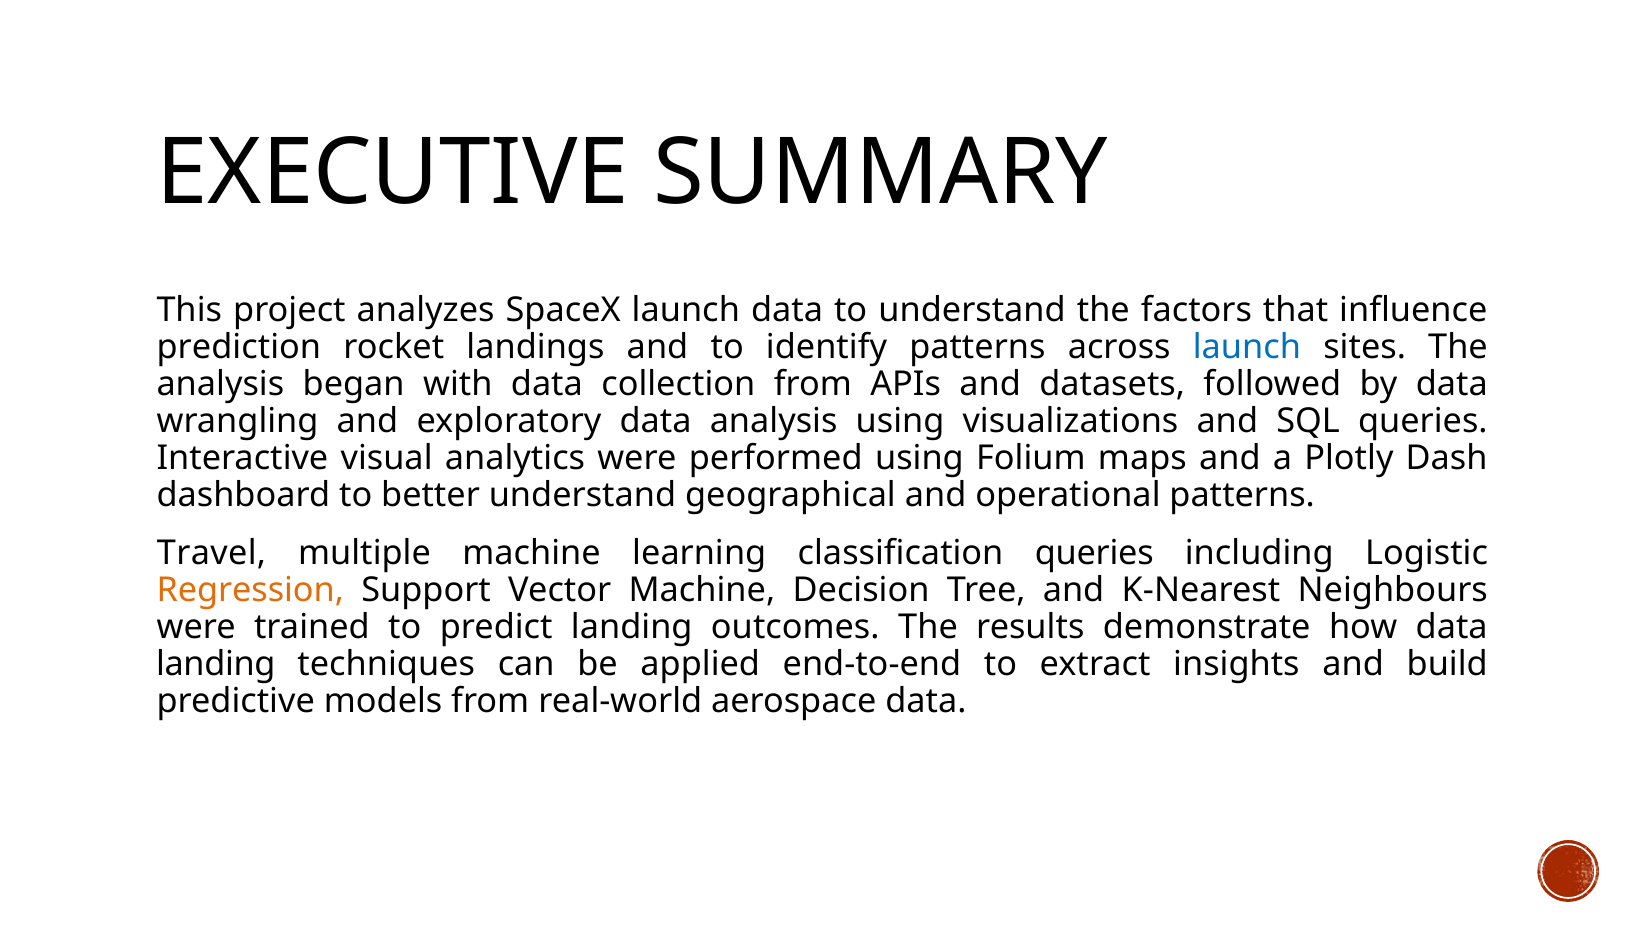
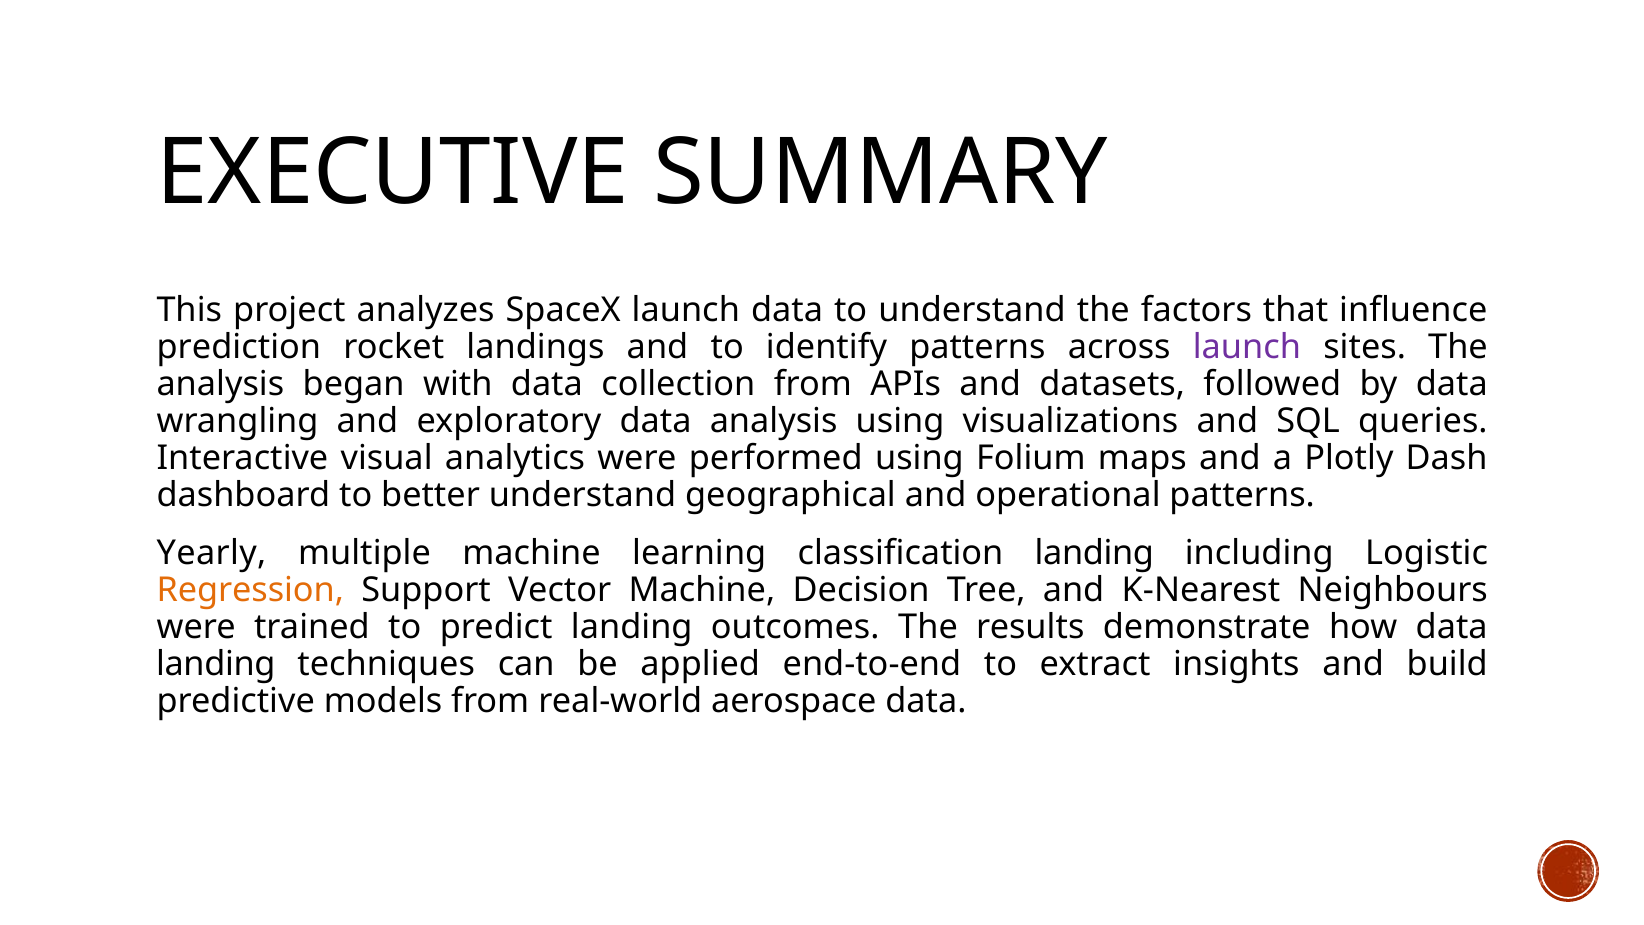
launch at (1247, 348) colour: blue -> purple
Travel: Travel -> Yearly
classification queries: queries -> landing
